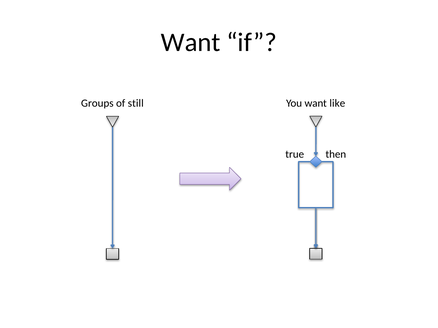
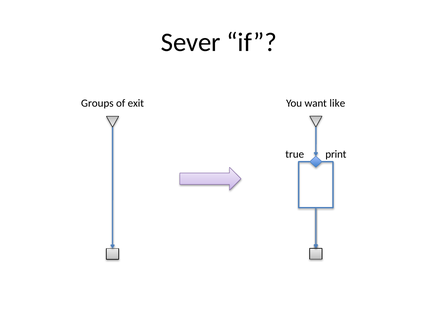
Want at (191, 42): Want -> Sever
still: still -> exit
then: then -> print
